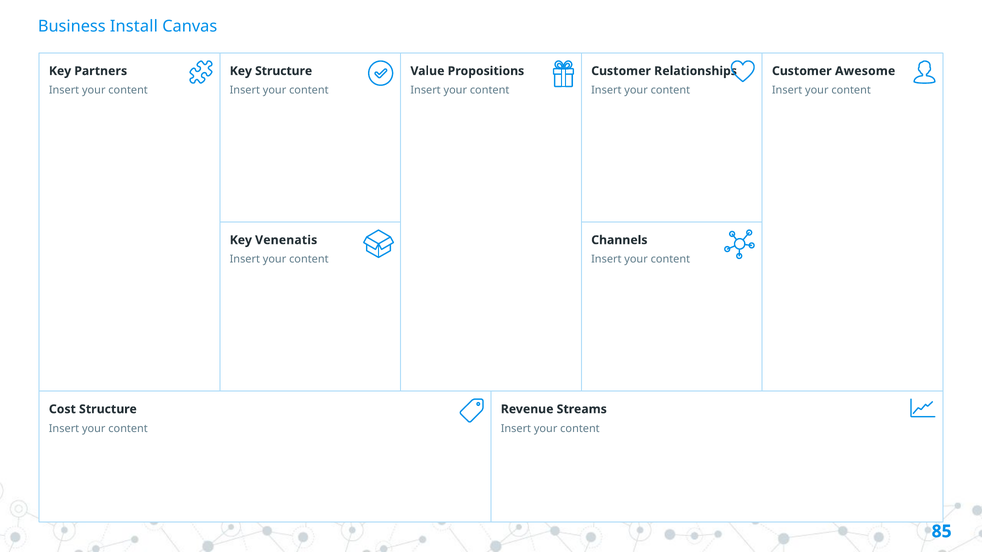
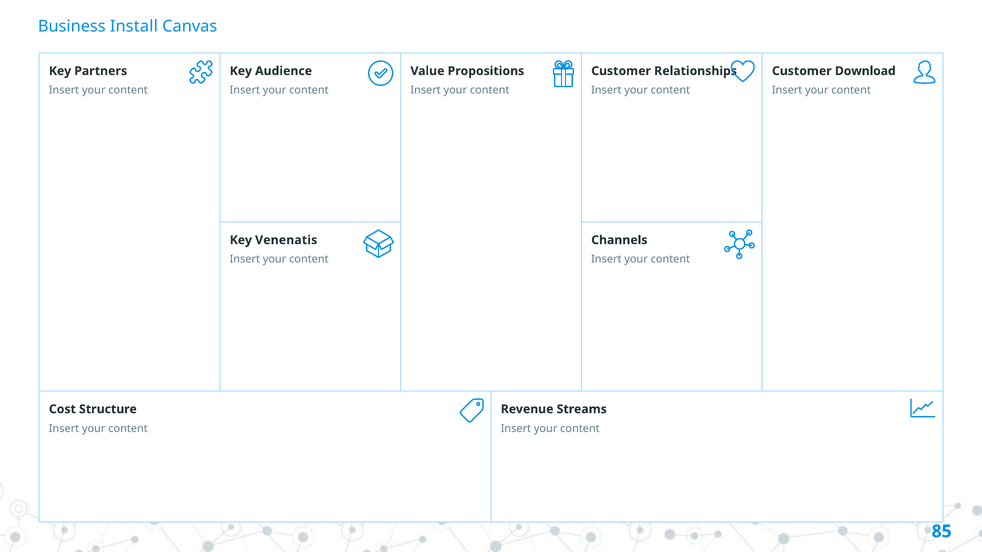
Key Structure: Structure -> Audience
Awesome: Awesome -> Download
